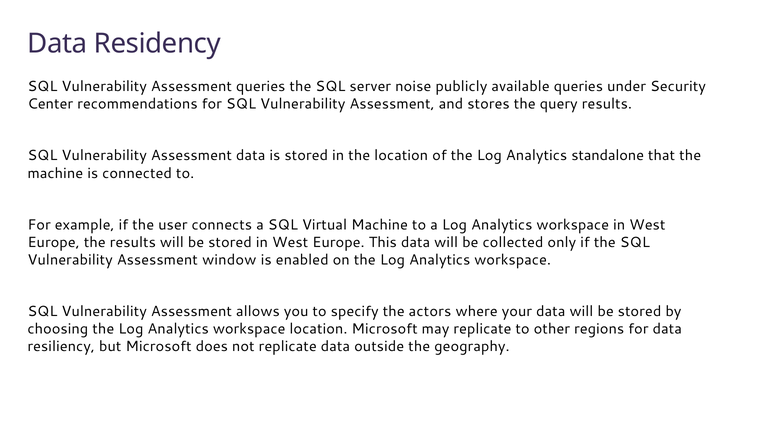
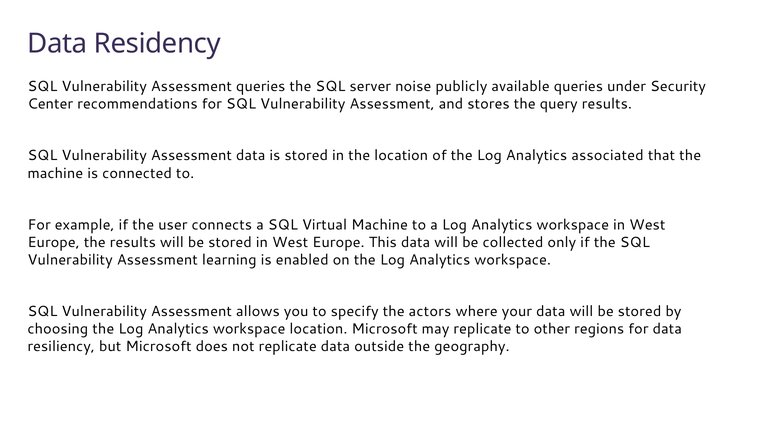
standalone: standalone -> associated
window: window -> learning
